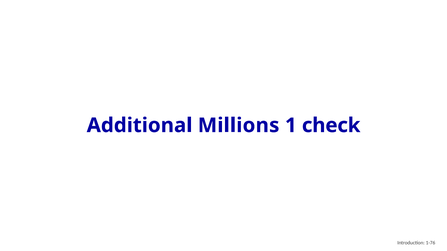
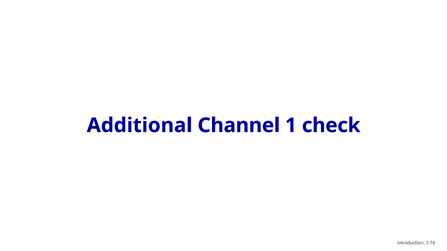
Millions: Millions -> Channel
